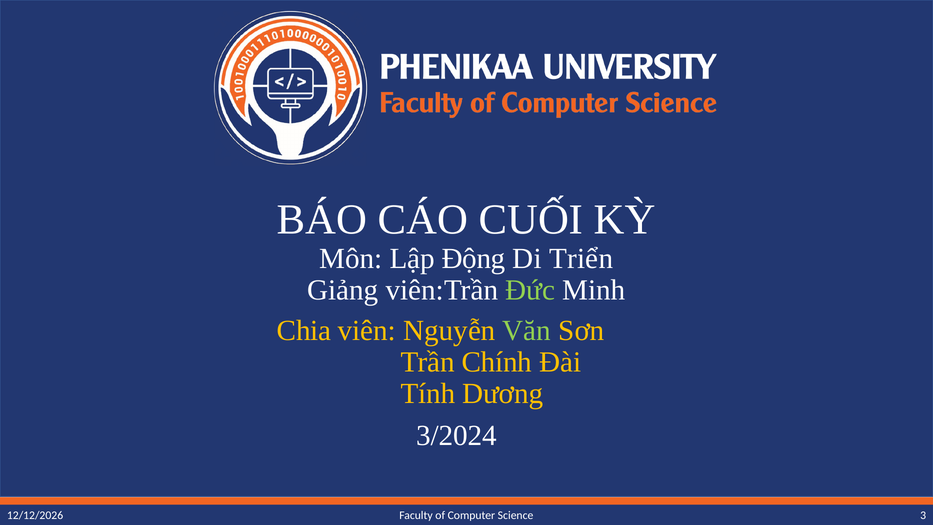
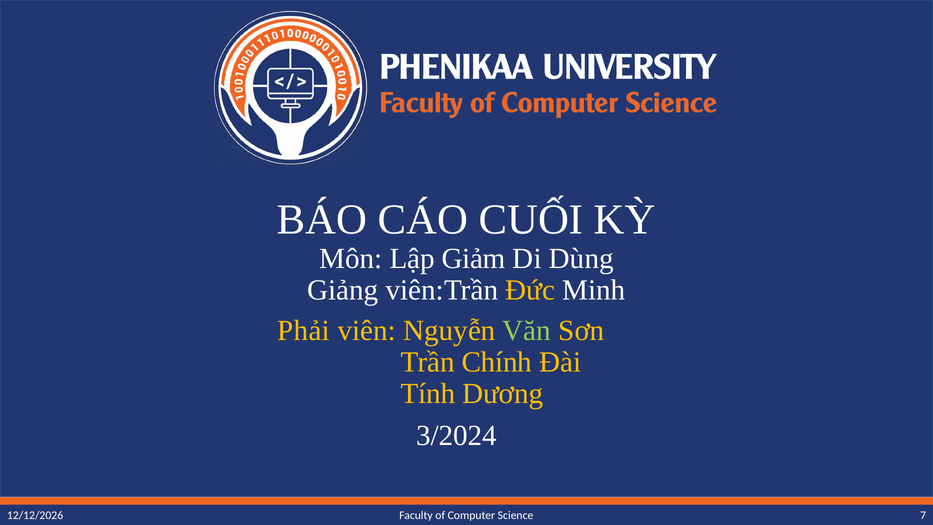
Động: Động -> Giảm
Triển: Triển -> Dùng
Đức colour: light green -> yellow
Chia: Chia -> Phải
3: 3 -> 7
